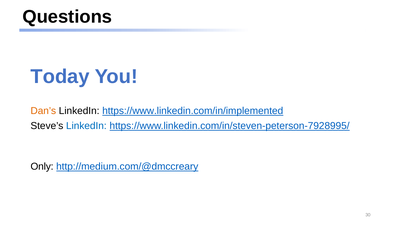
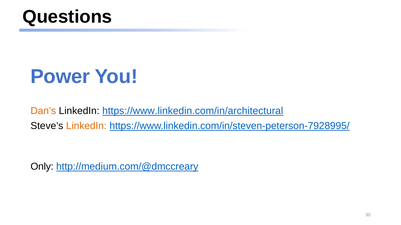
Today: Today -> Power
https://www.linkedin.com/in/implemented: https://www.linkedin.com/in/implemented -> https://www.linkedin.com/in/architectural
LinkedIn at (86, 126) colour: blue -> orange
